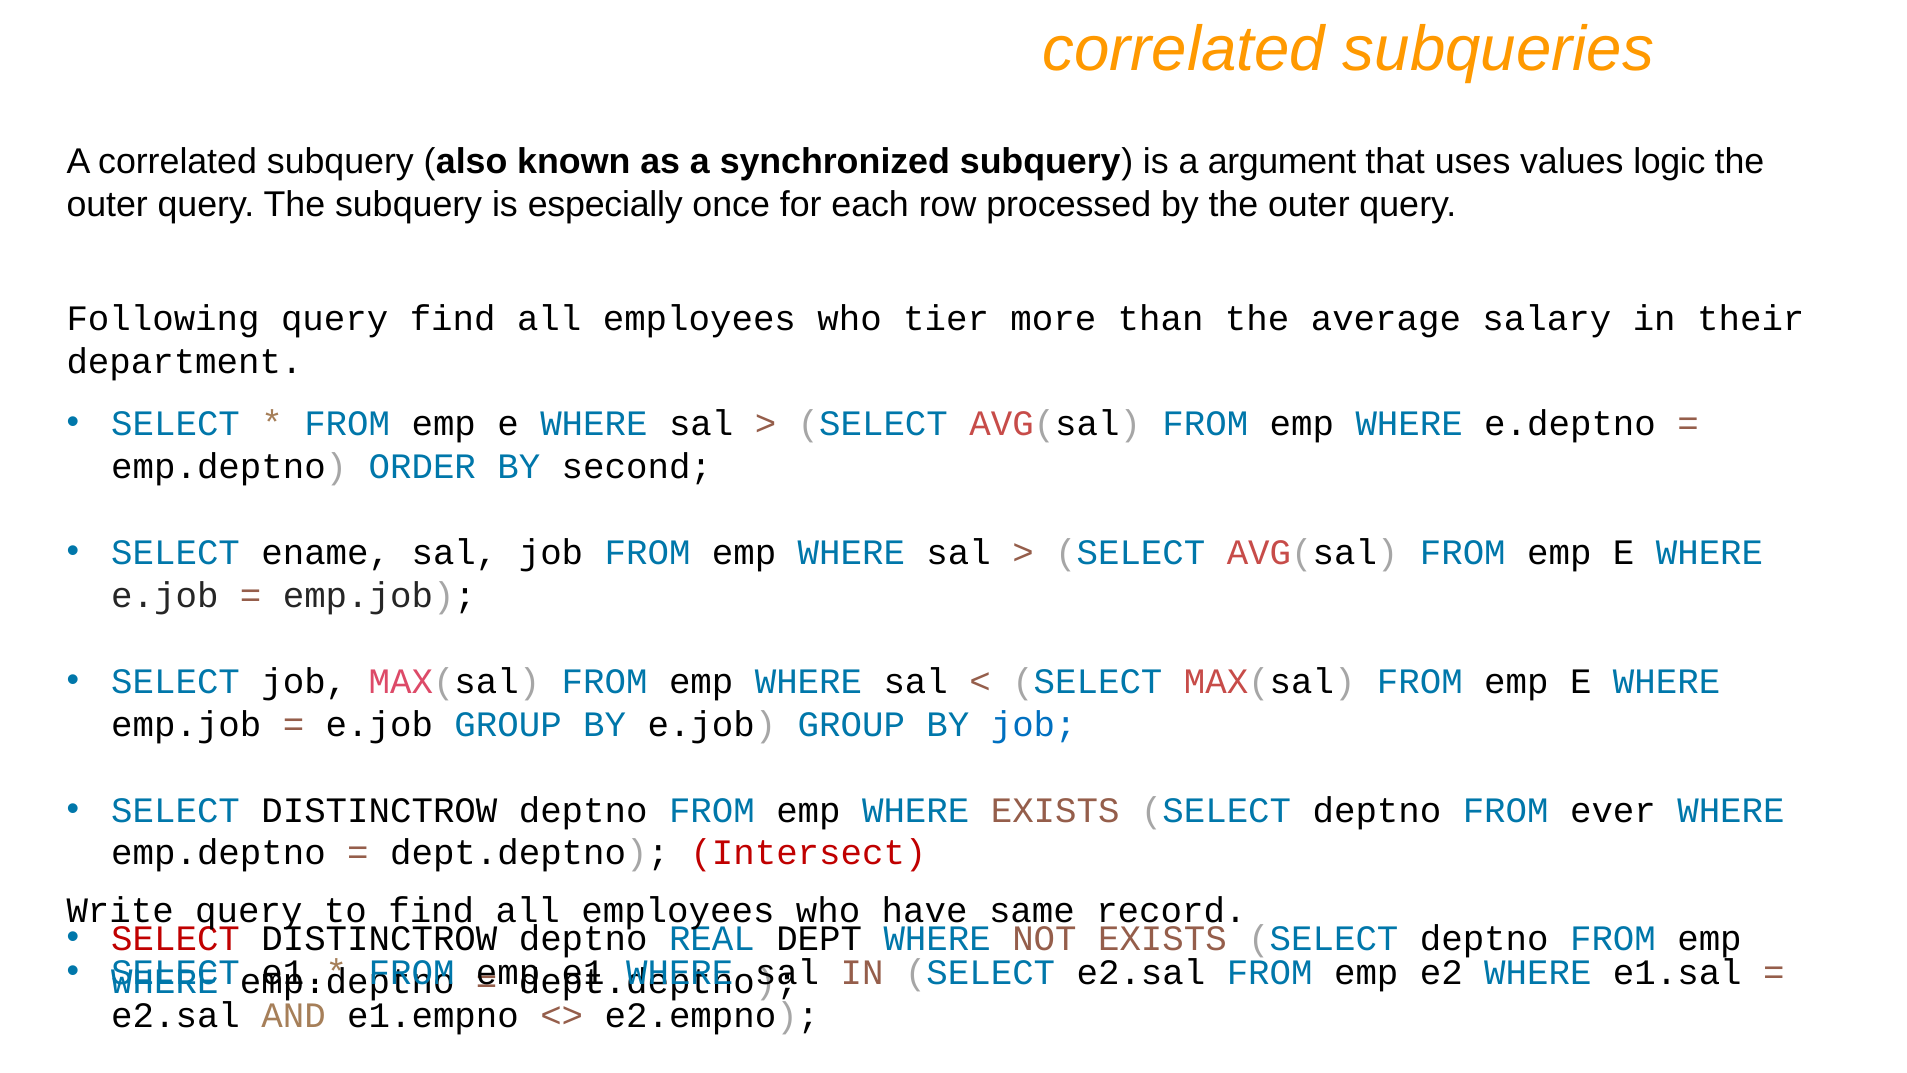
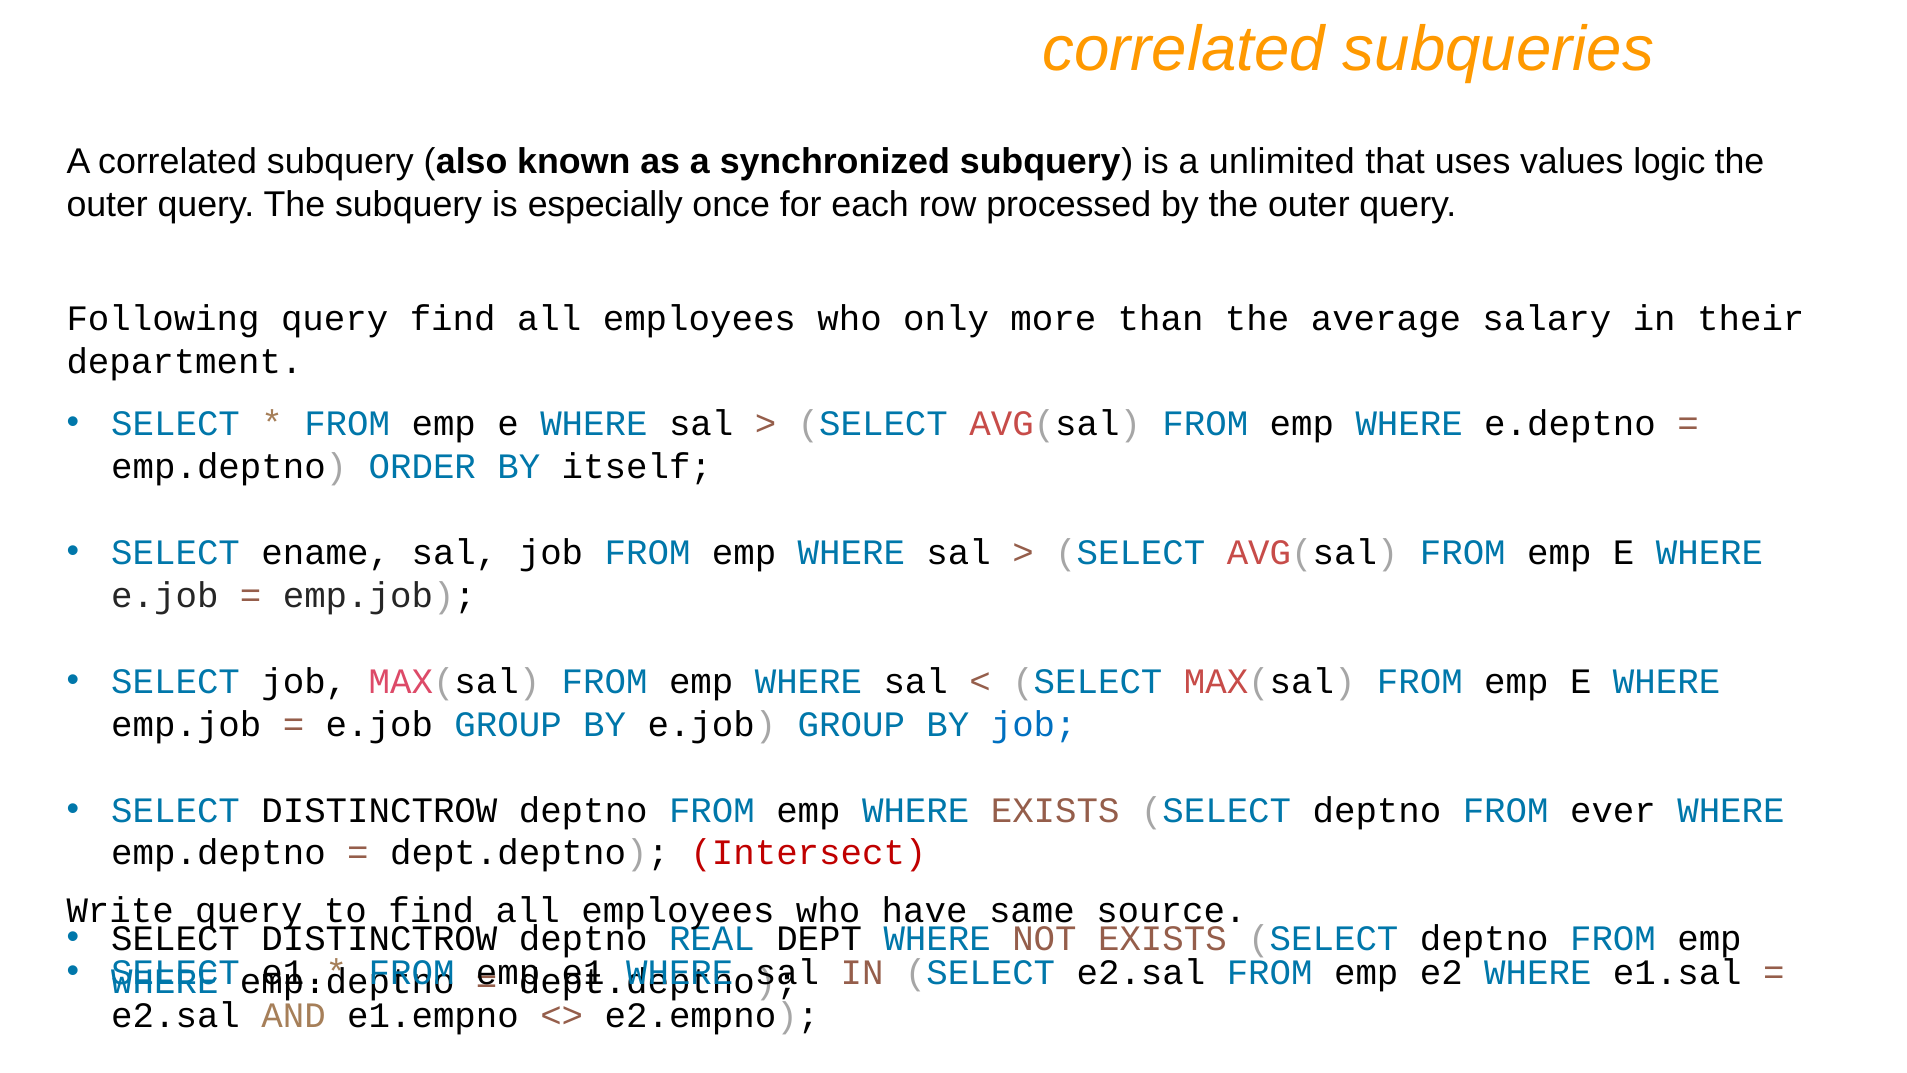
argument: argument -> unlimited
tier: tier -> only
second: second -> itself
record: record -> source
SELECT at (176, 939) colour: red -> black
